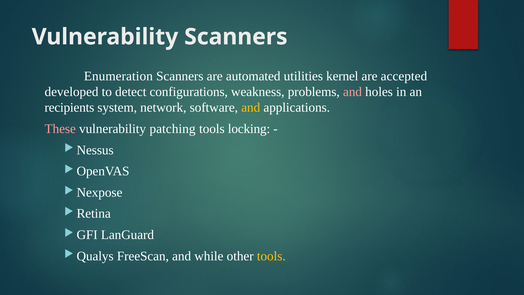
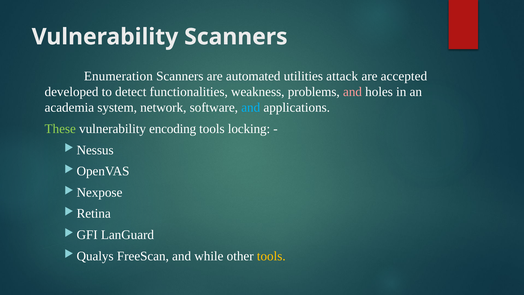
kernel: kernel -> attack
configurations: configurations -> functionalities
recipients: recipients -> academia
and at (251, 108) colour: yellow -> light blue
These colour: pink -> light green
patching: patching -> encoding
